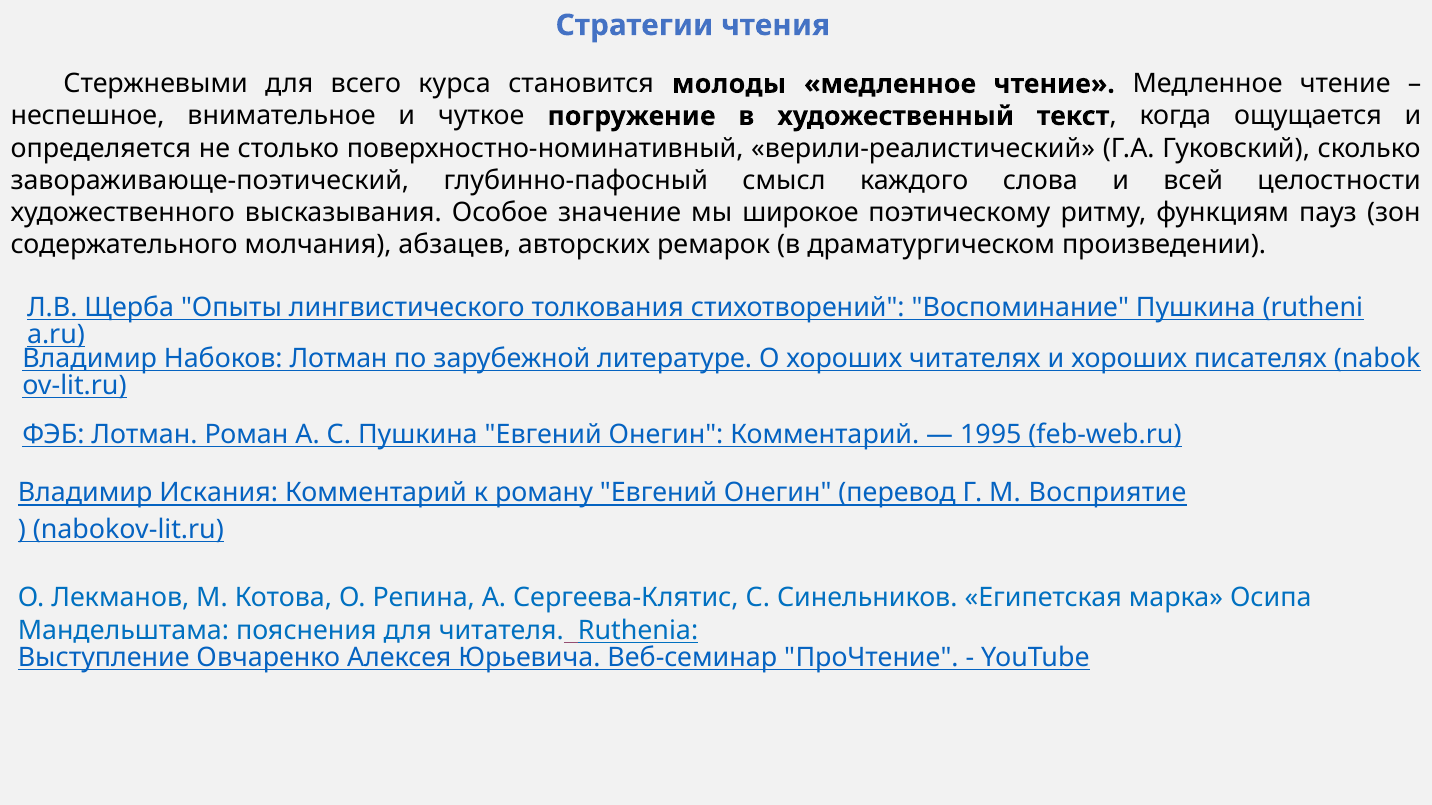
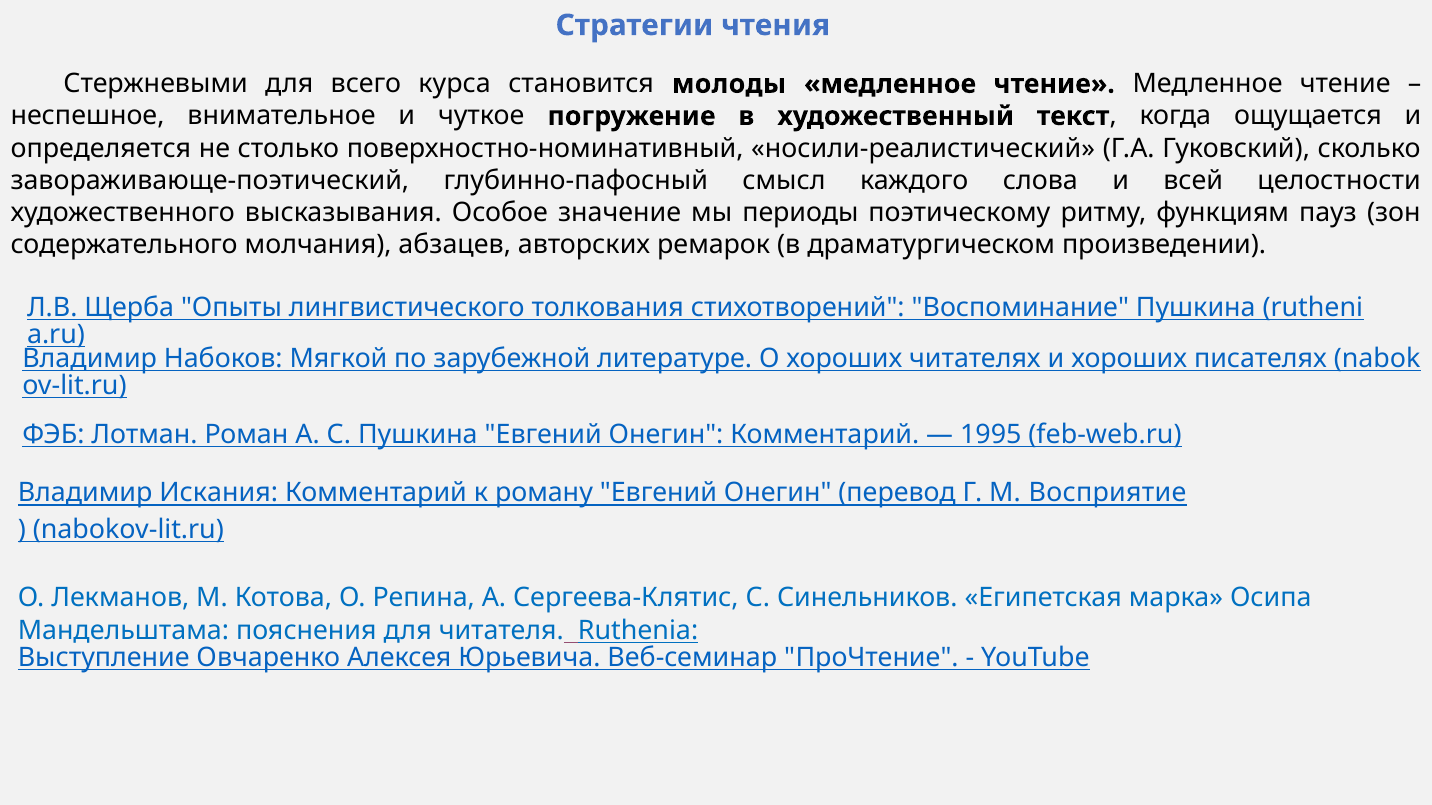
верили-реалистический: верили-реалистический -> носили-реалистический
широкое: широкое -> периоды
Набоков Лотман: Лотман -> Мягкой
